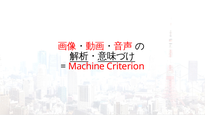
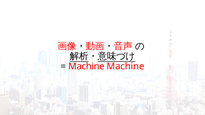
Machine Criterion: Criterion -> Machine
